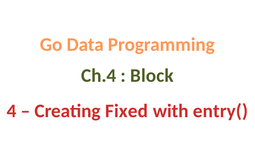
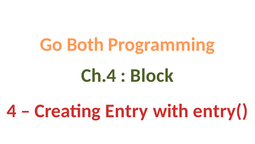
Data: Data -> Both
Fixed: Fixed -> Entry
